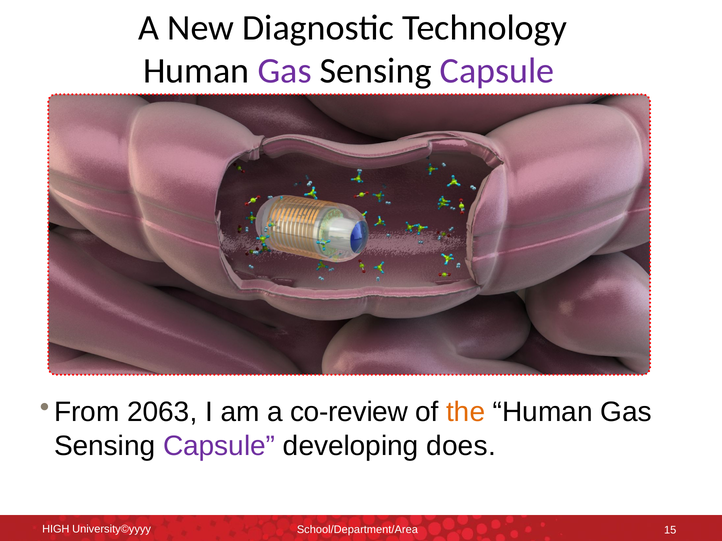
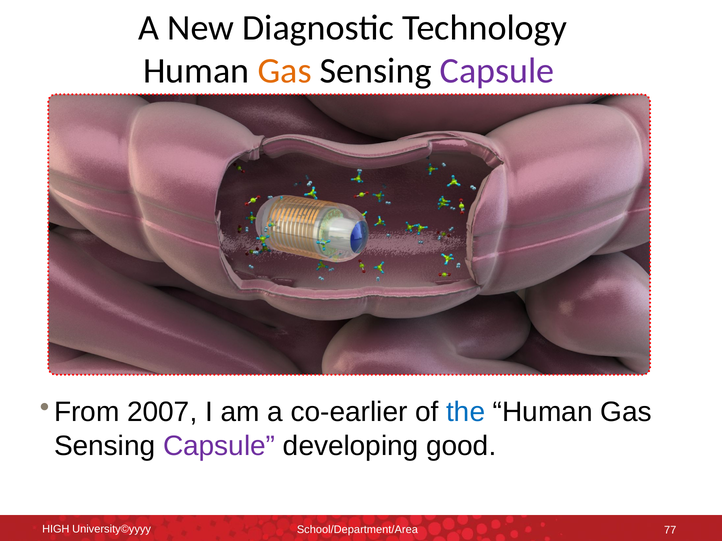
Gas at (285, 71) colour: purple -> orange
2063: 2063 -> 2007
co-review: co-review -> co-earlier
the colour: orange -> blue
does: does -> good
15: 15 -> 77
